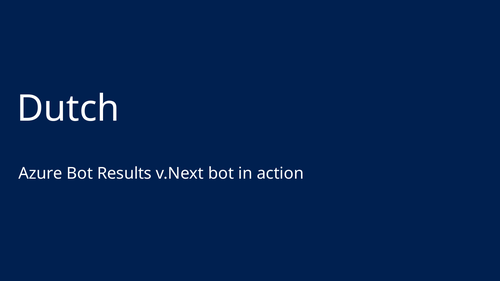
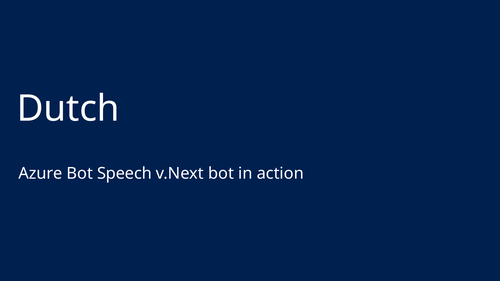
Results: Results -> Speech
